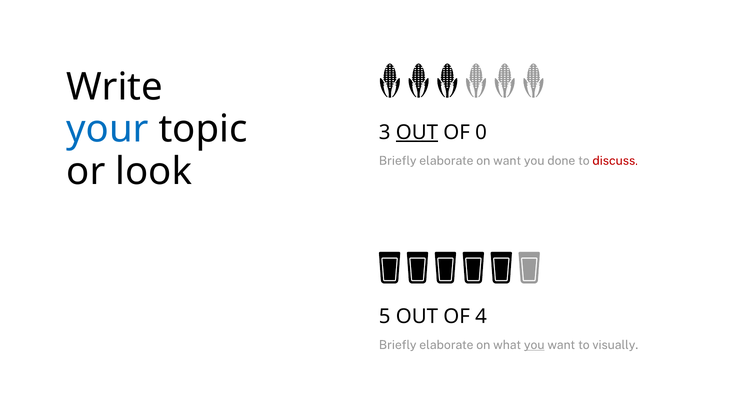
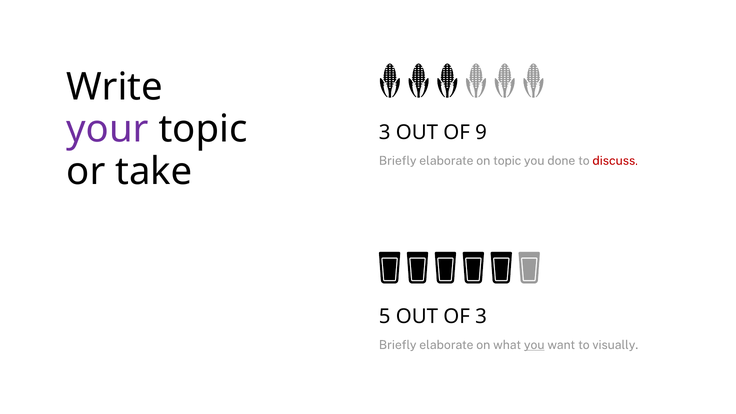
your colour: blue -> purple
OUT at (417, 132) underline: present -> none
0: 0 -> 9
on want: want -> topic
look: look -> take
OF 4: 4 -> 3
